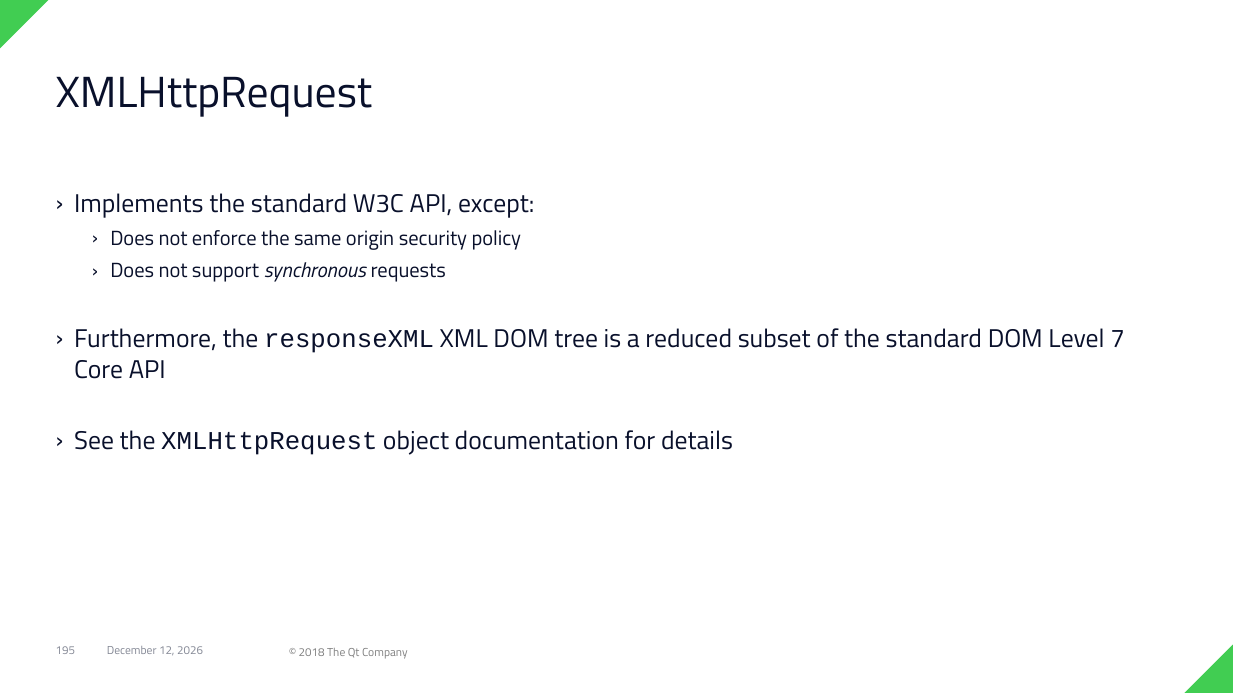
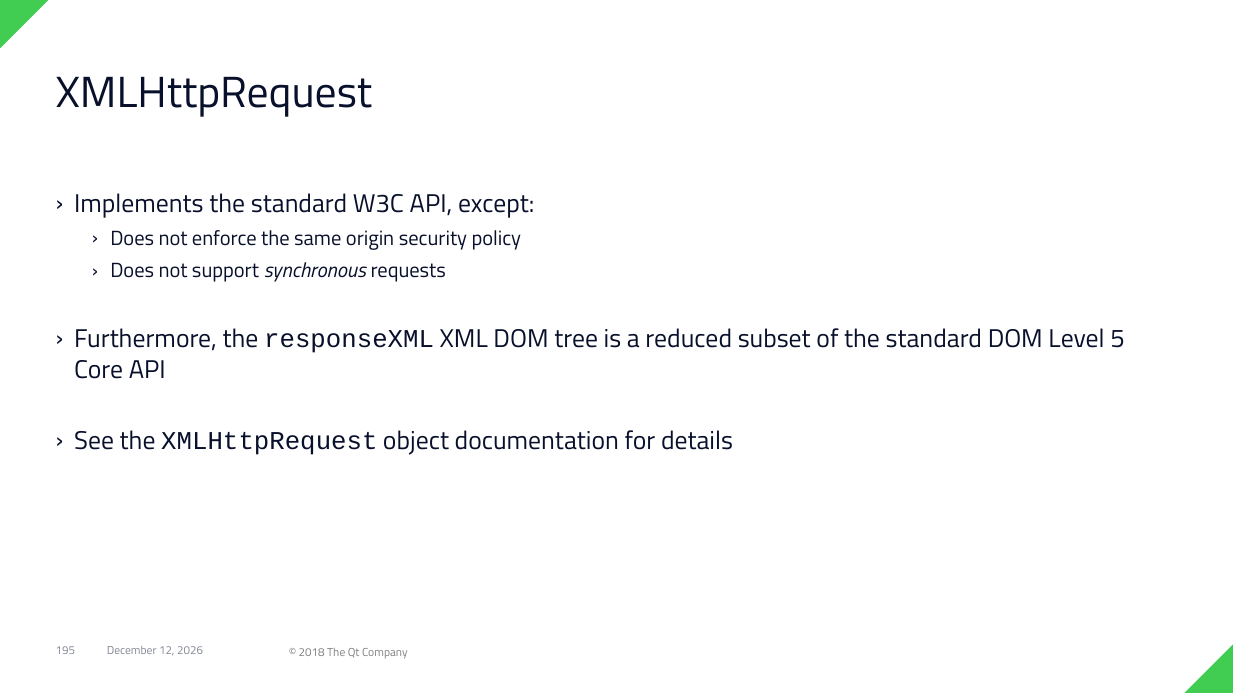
7: 7 -> 5
